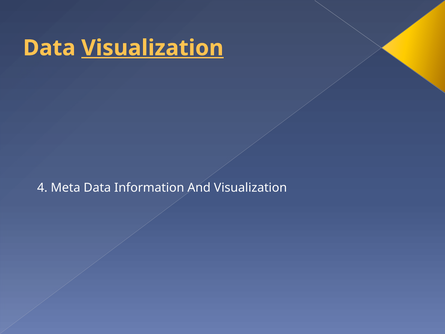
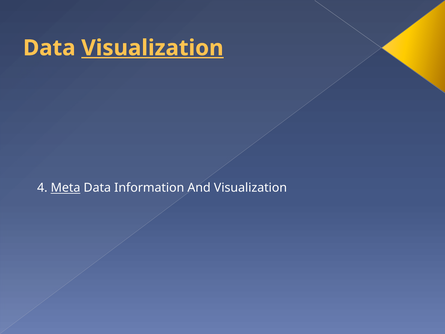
Meta underline: none -> present
